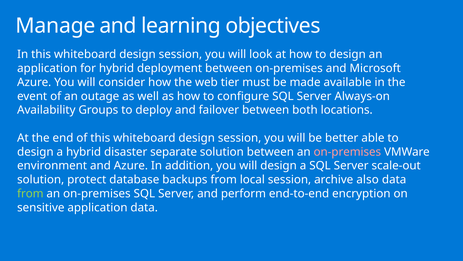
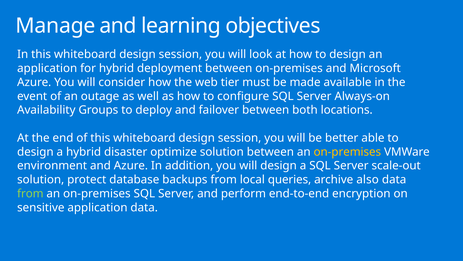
separate: separate -> optimize
on-premises at (347, 152) colour: pink -> yellow
local session: session -> queries
